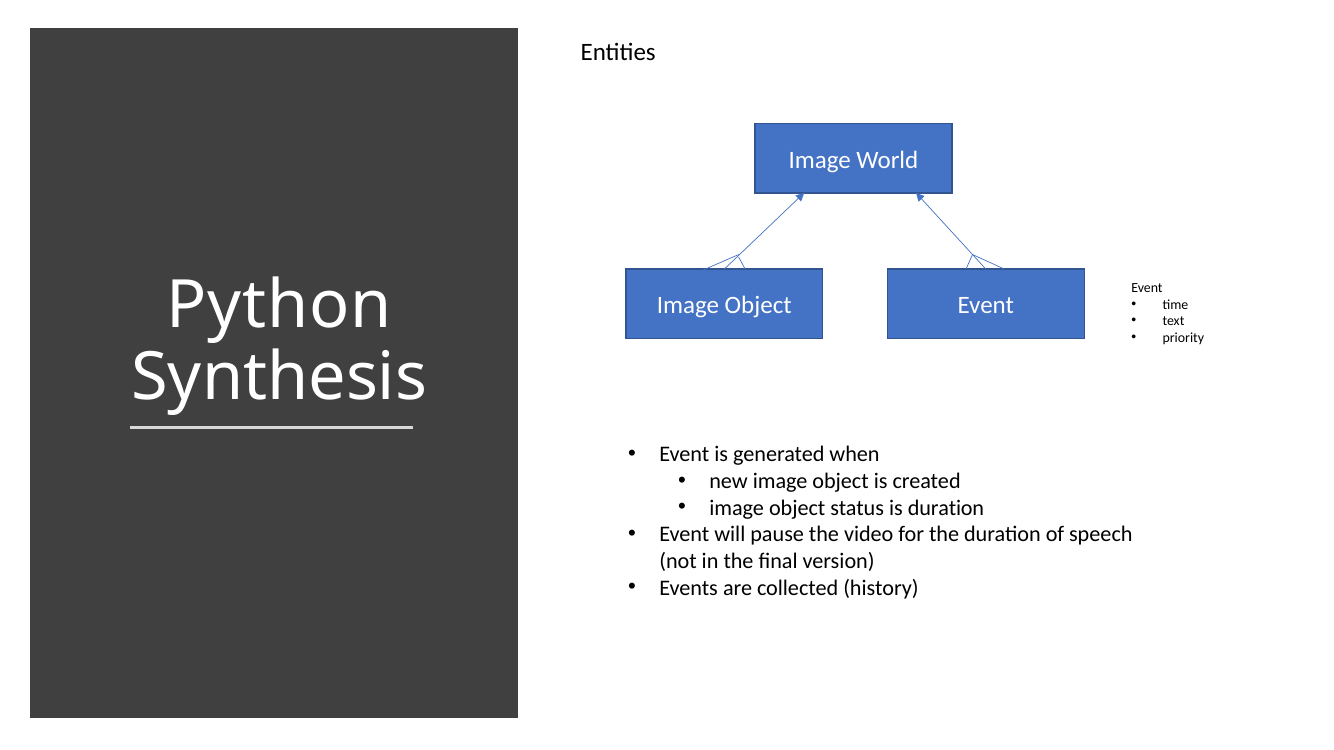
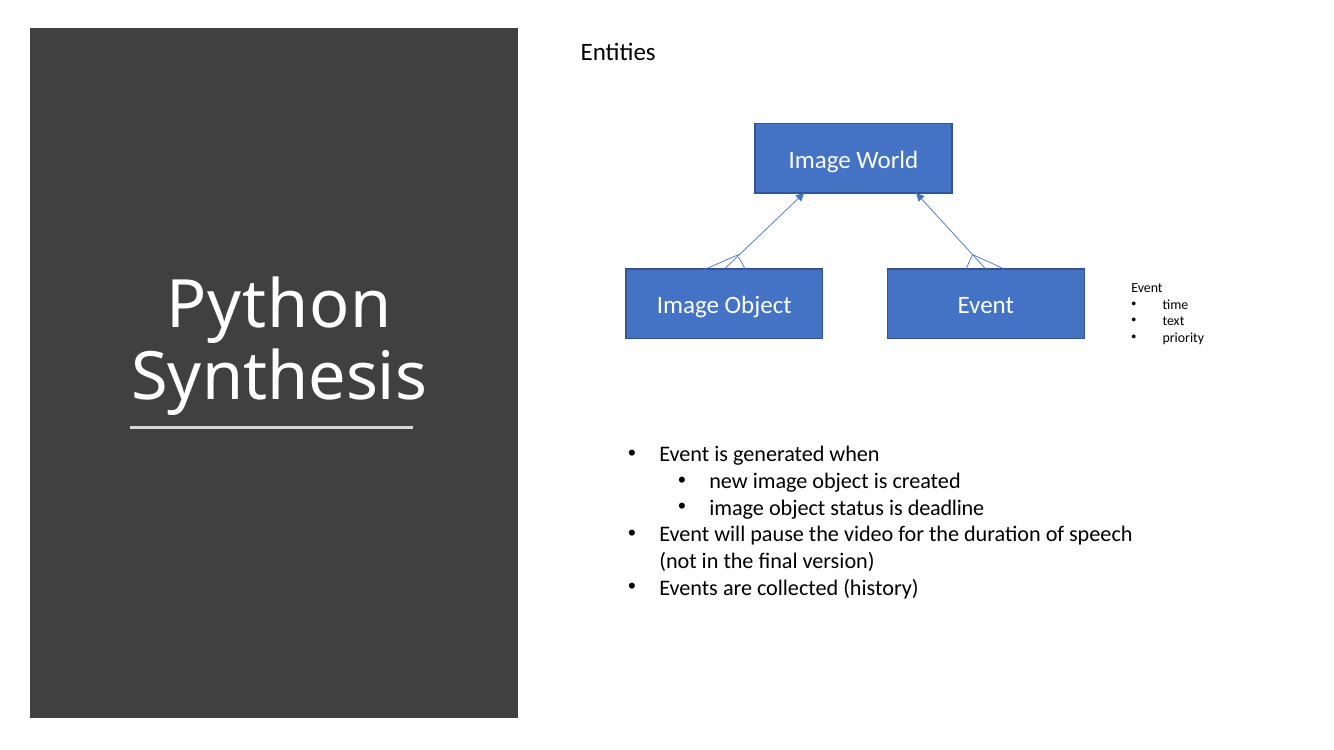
is duration: duration -> deadline
